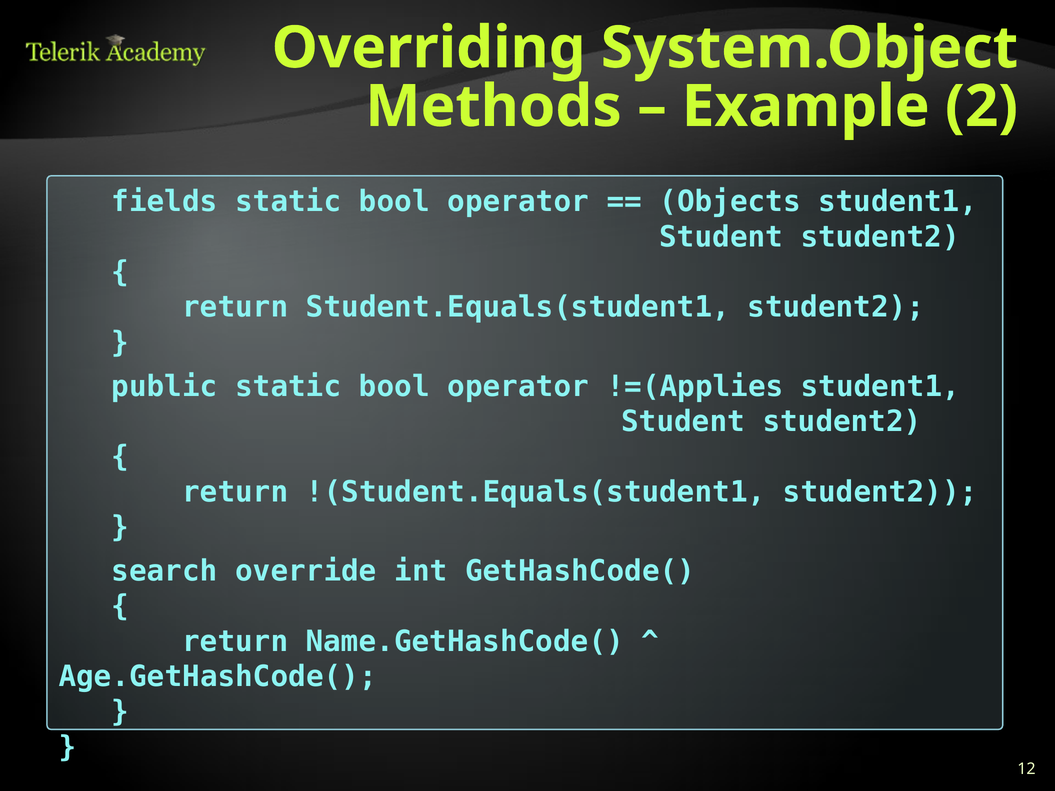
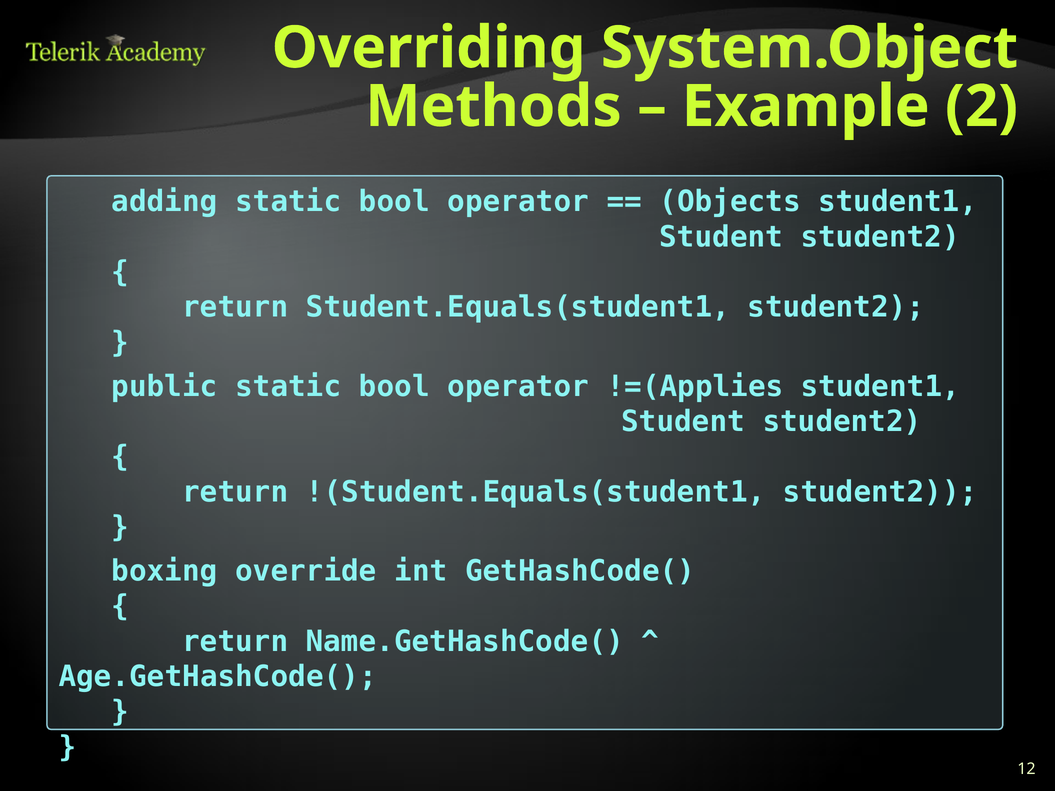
fields: fields -> adding
search: search -> boxing
